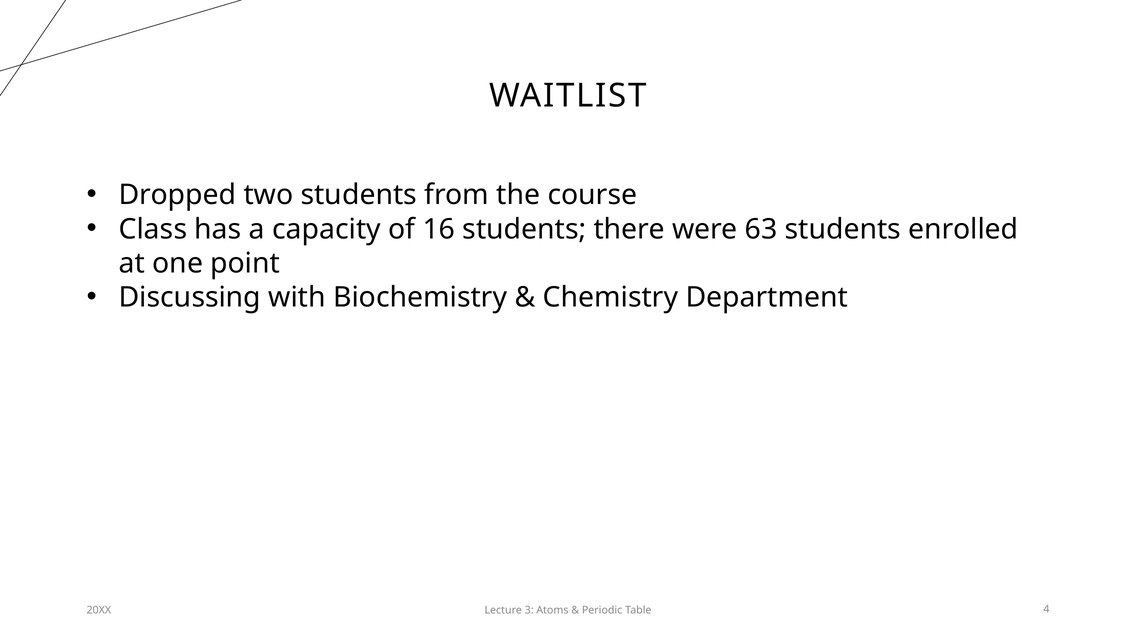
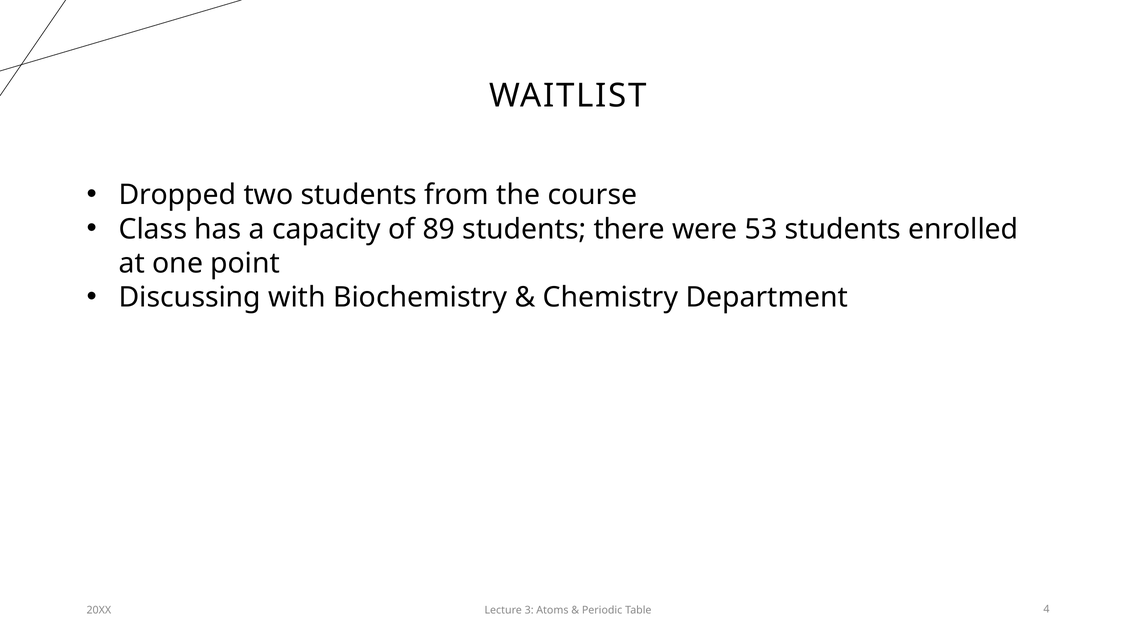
16: 16 -> 89
63: 63 -> 53
